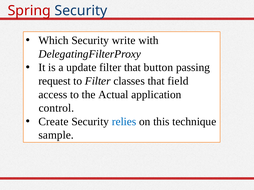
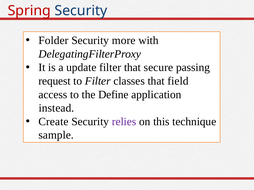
Which: Which -> Folder
write: write -> more
button: button -> secure
Actual: Actual -> Define
control: control -> instead
relies colour: blue -> purple
